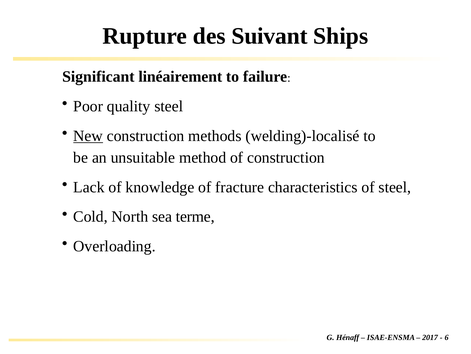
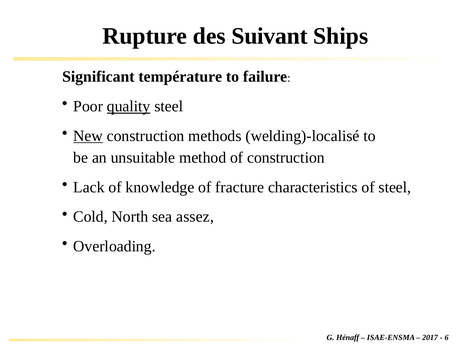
linéairement: linéairement -> température
quality underline: none -> present
terme: terme -> assez
